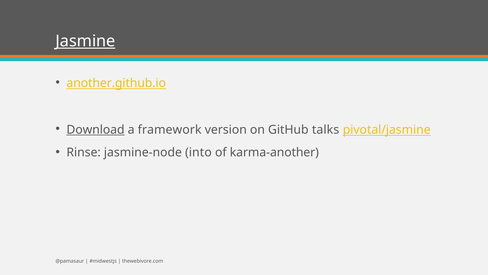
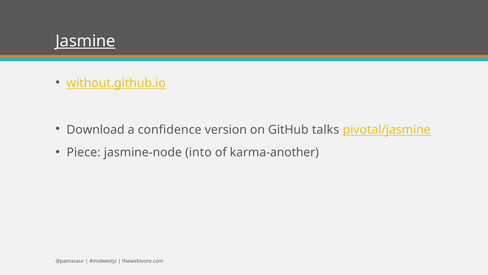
another.github.io: another.github.io -> without.github.io
Download underline: present -> none
framework: framework -> confidence
Rinse: Rinse -> Piece
